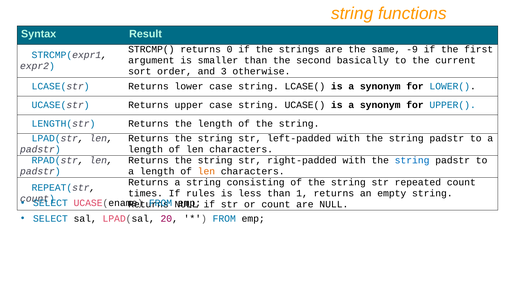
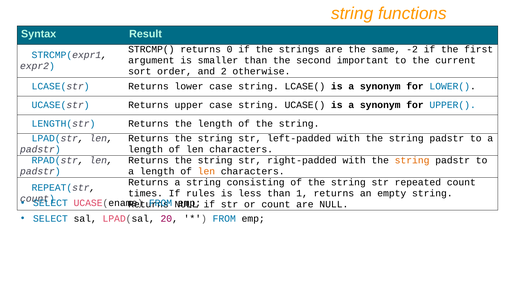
-9: -9 -> -2
basically: basically -> important
3: 3 -> 2
string at (412, 160) colour: blue -> orange
